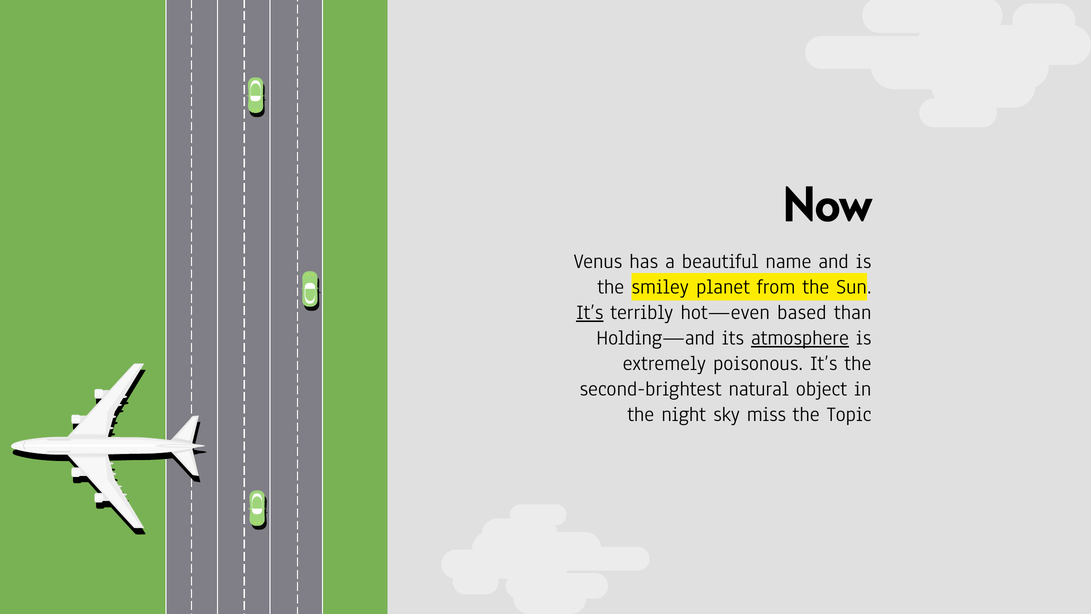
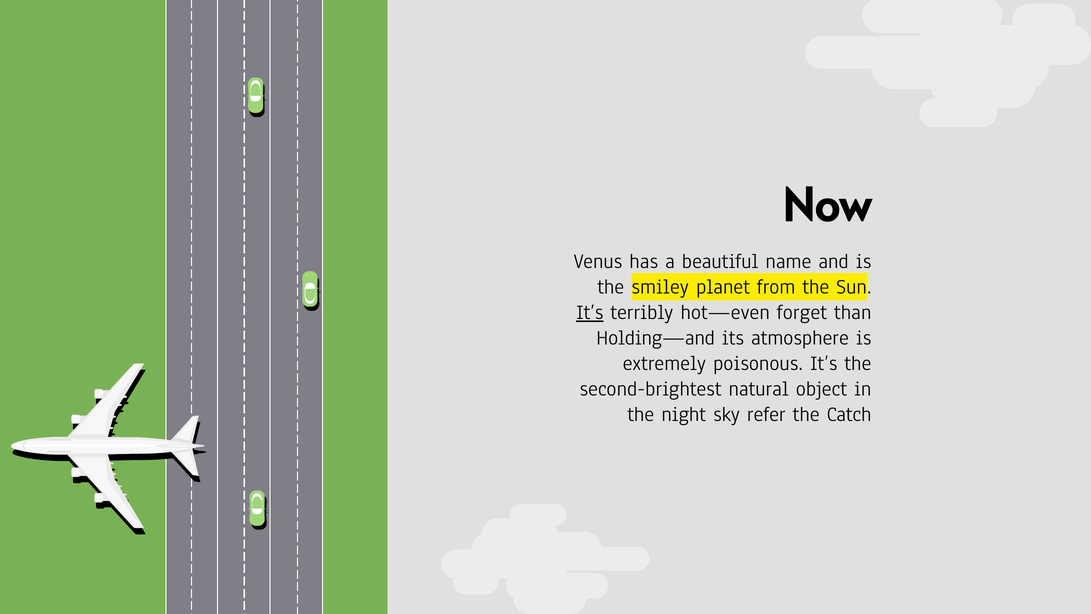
based: based -> forget
atmosphere underline: present -> none
miss: miss -> refer
Topic: Topic -> Catch
